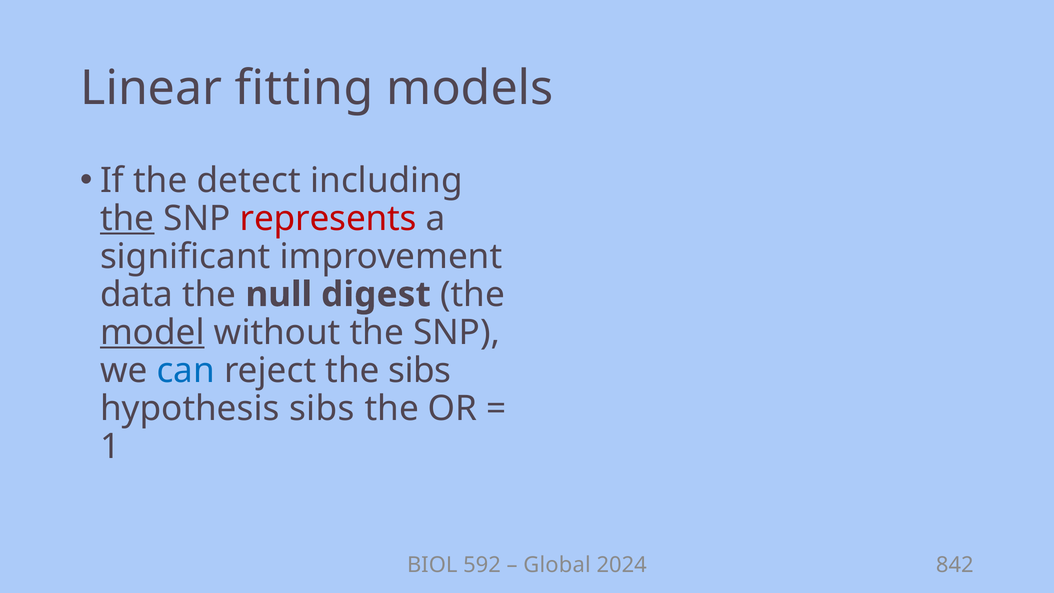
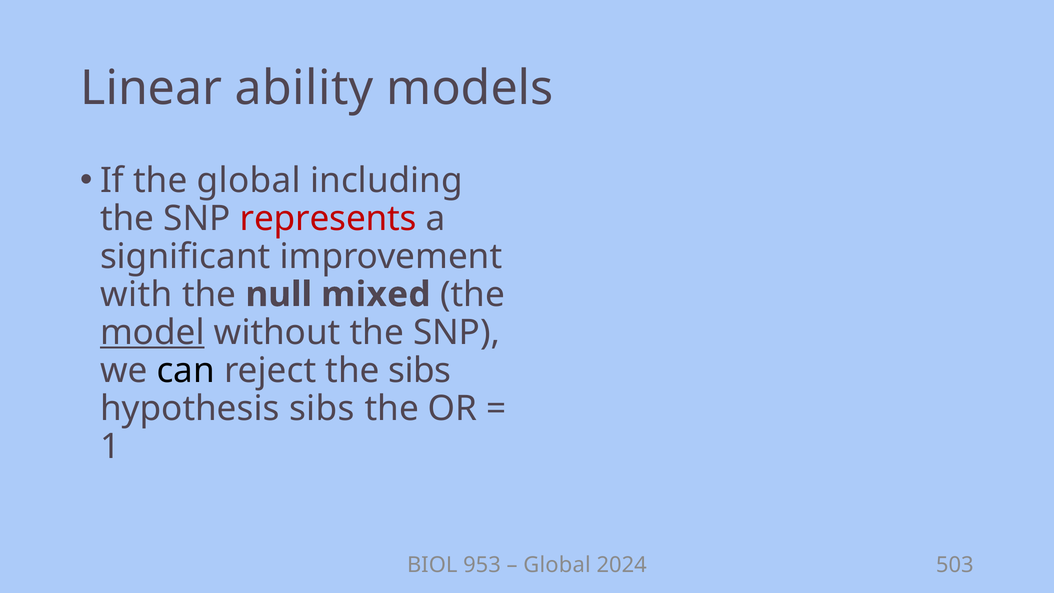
fitting: fitting -> ability
the detect: detect -> global
the at (127, 219) underline: present -> none
data: data -> with
digest: digest -> mixed
can colour: blue -> black
592: 592 -> 953
842: 842 -> 503
